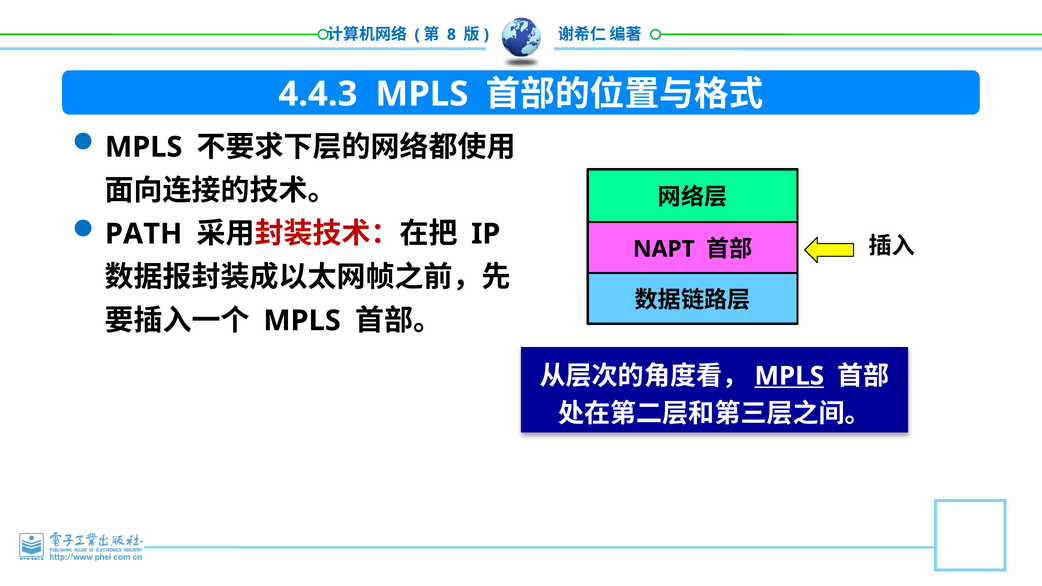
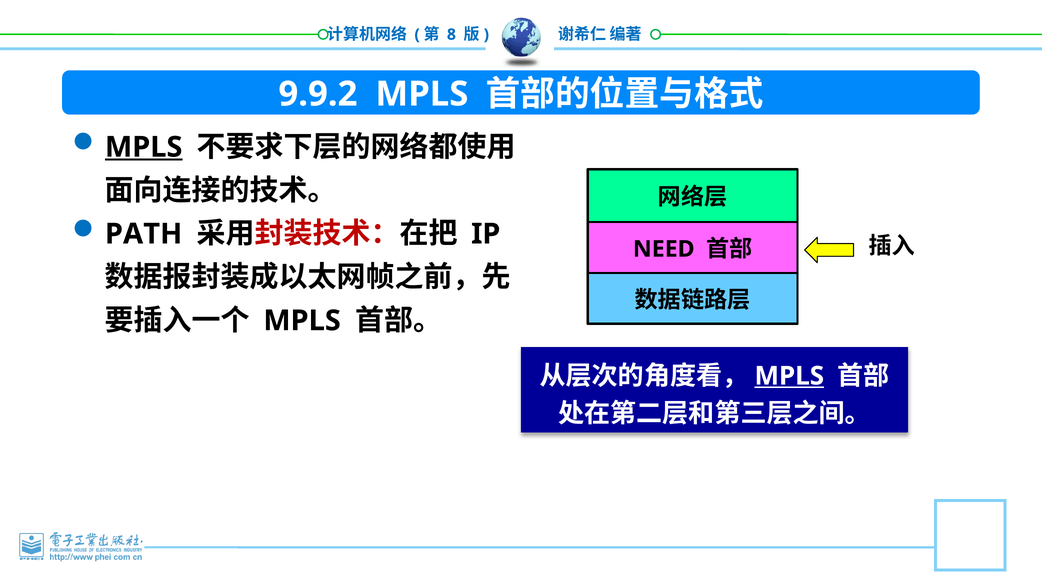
4.4.3: 4.4.3 -> 9.9.2
MPLS at (144, 147) underline: none -> present
NAPT: NAPT -> NEED
